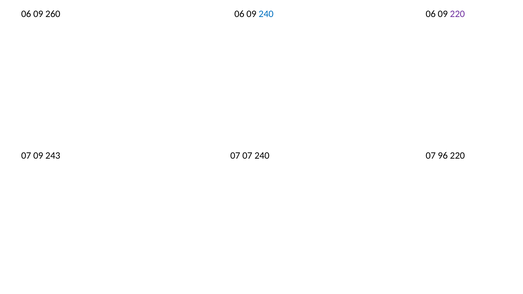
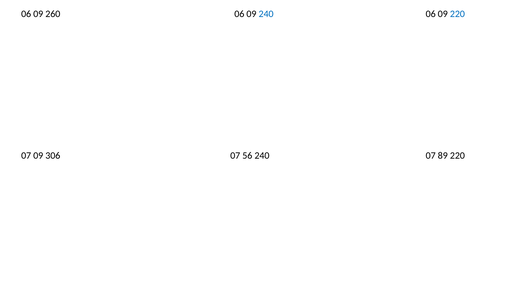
220 at (457, 14) colour: purple -> blue
243: 243 -> 306
07 07: 07 -> 56
96: 96 -> 89
